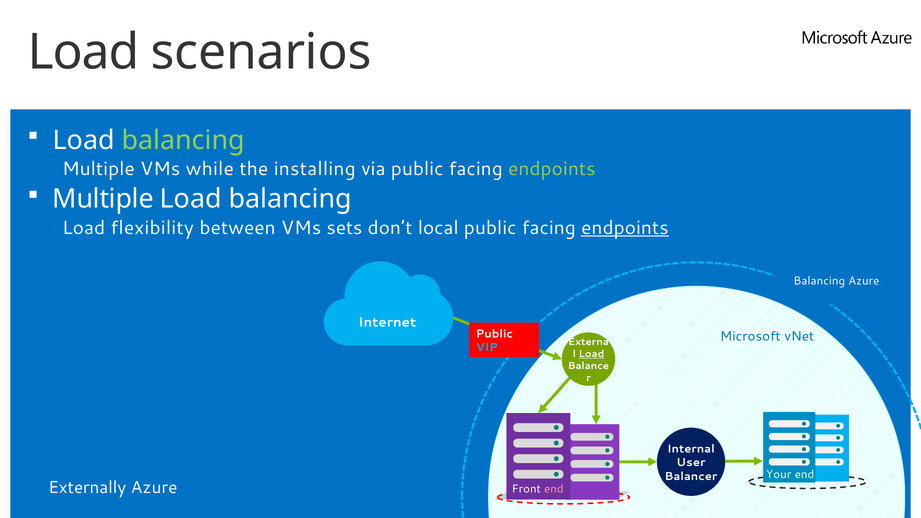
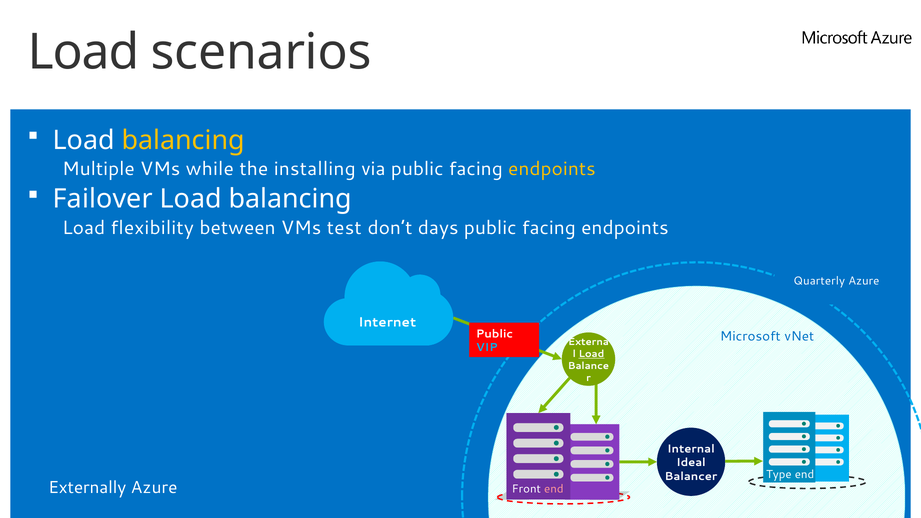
balancing at (183, 140) colour: light green -> yellow
endpoints at (552, 169) colour: light green -> yellow
Multiple at (103, 199): Multiple -> Failover
sets: sets -> test
local: local -> days
endpoints at (625, 228) underline: present -> none
Balancing at (819, 281): Balancing -> Quarterly
User: User -> Ideal
Your: Your -> Type
